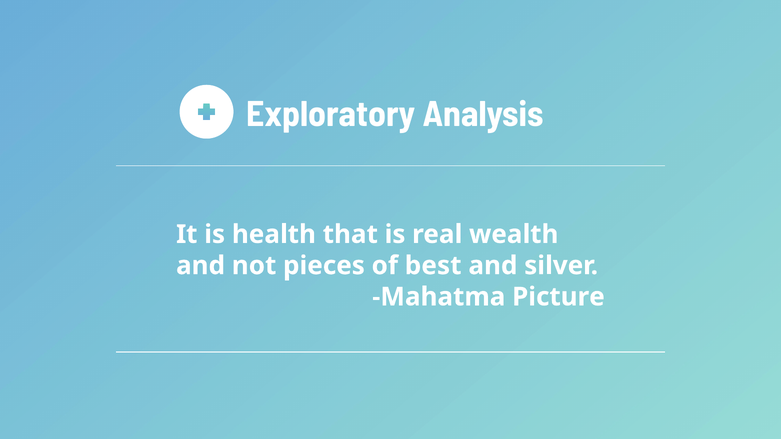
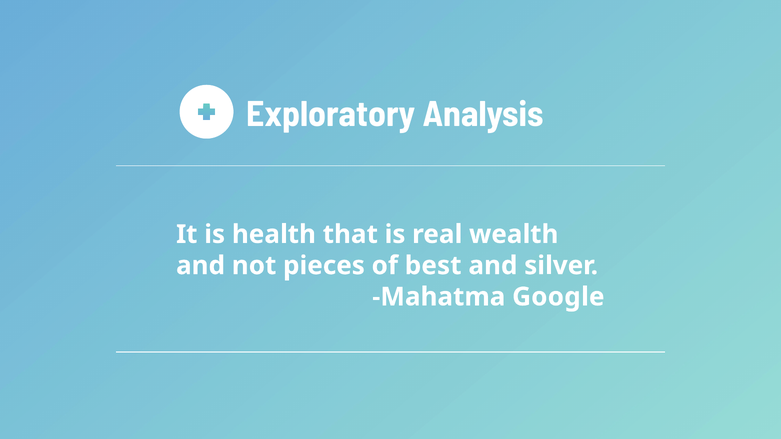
Picture: Picture -> Google
